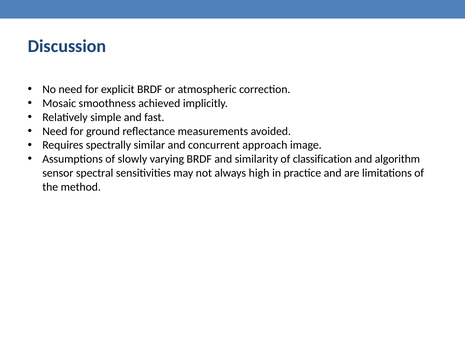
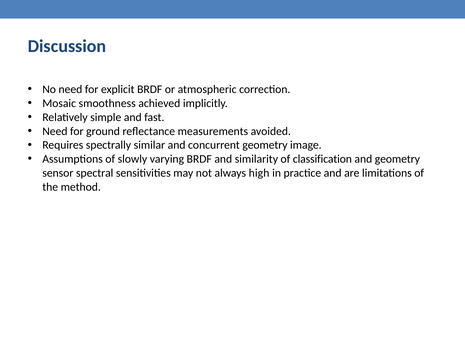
concurrent approach: approach -> geometry
and algorithm: algorithm -> geometry
